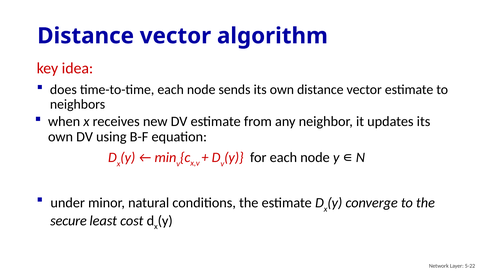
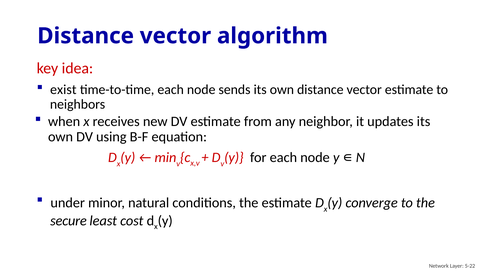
does: does -> exist
